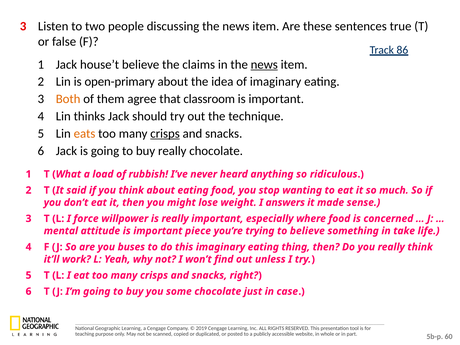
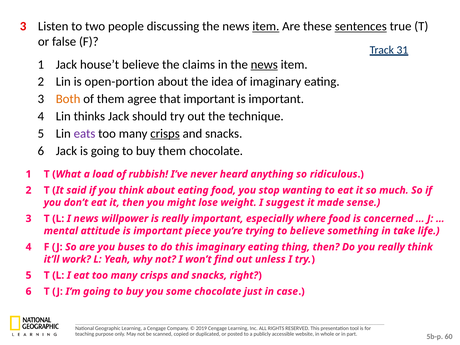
item at (266, 26) underline: none -> present
sentences underline: none -> present
86: 86 -> 31
open-primary: open-primary -> open-portion
that classroom: classroom -> important
eats colour: orange -> purple
buy really: really -> them
answers: answers -> suggest
I force: force -> news
